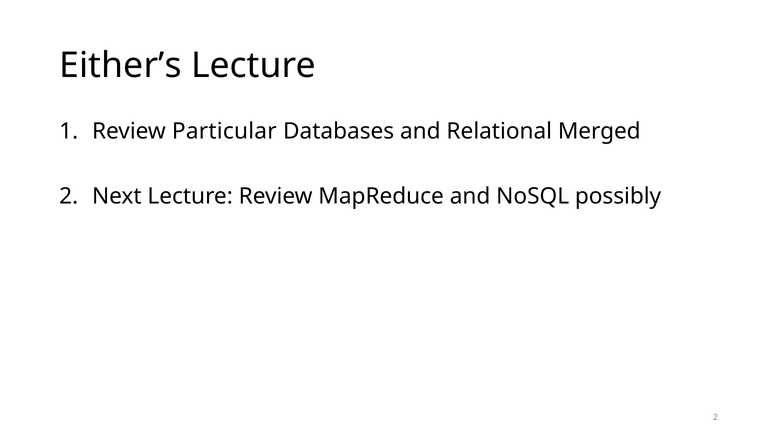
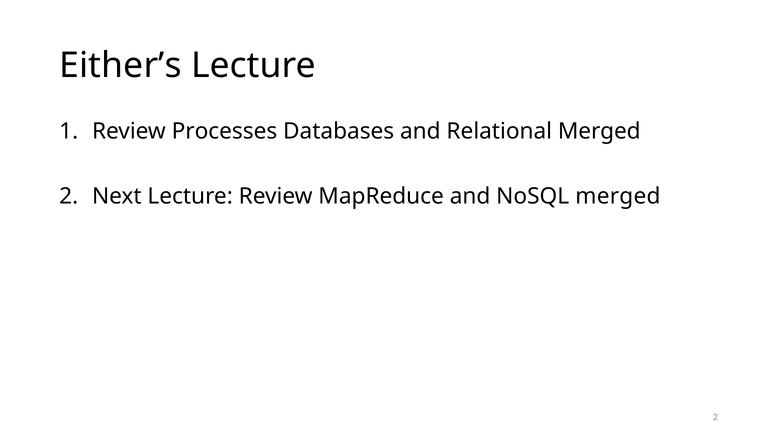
Particular: Particular -> Processes
NoSQL possibly: possibly -> merged
